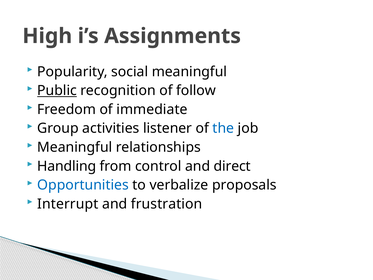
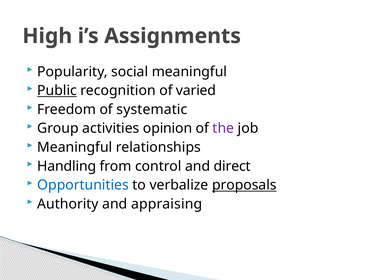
follow: follow -> varied
immediate: immediate -> systematic
listener: listener -> opinion
the colour: blue -> purple
proposals underline: none -> present
Interrupt: Interrupt -> Authority
frustration: frustration -> appraising
